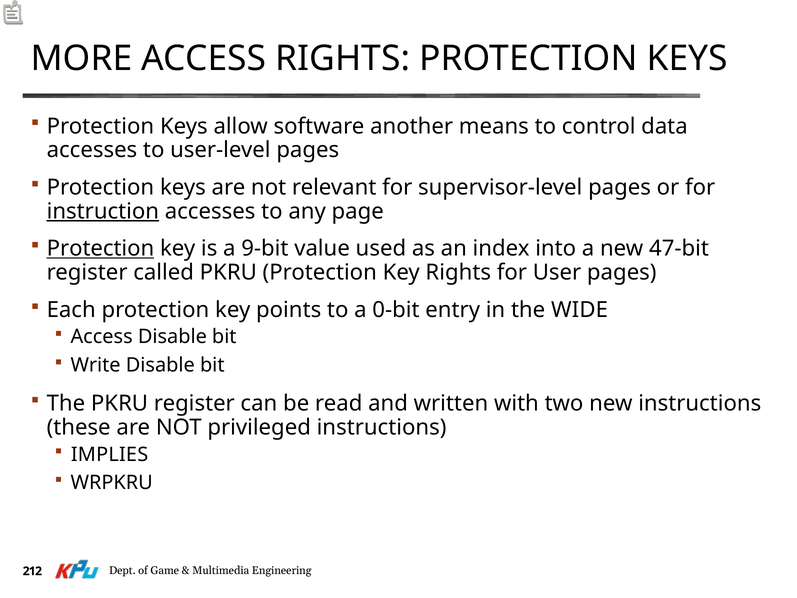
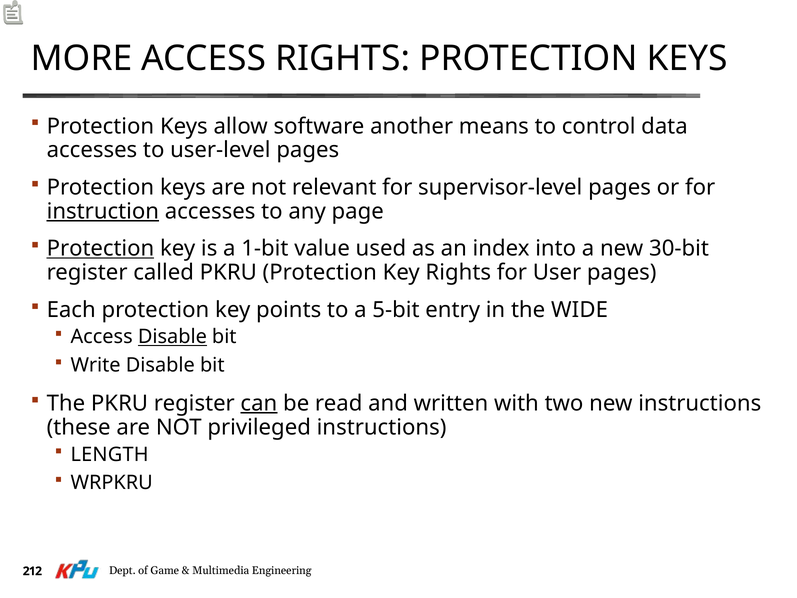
9-bit: 9-bit -> 1-bit
47-bit: 47-bit -> 30-bit
0-bit: 0-bit -> 5-bit
Disable at (172, 337) underline: none -> present
can underline: none -> present
IMPLIES: IMPLIES -> LENGTH
